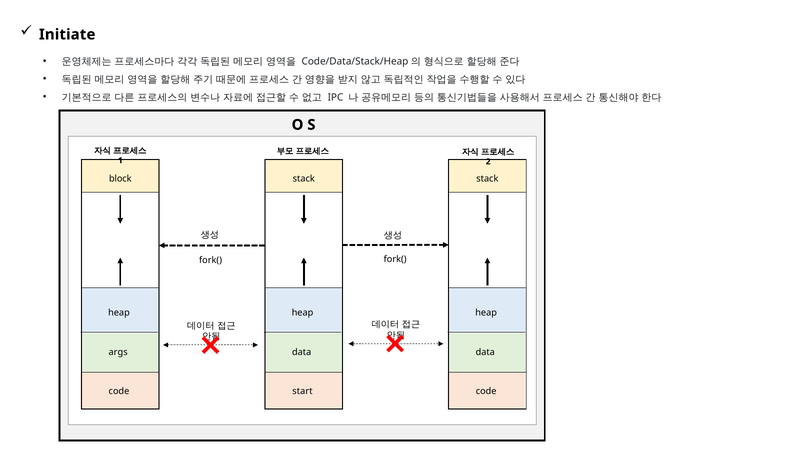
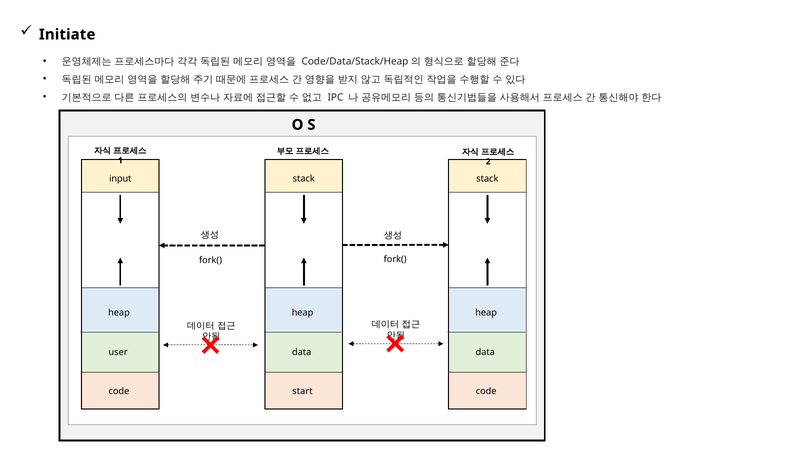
block: block -> input
args: args -> user
